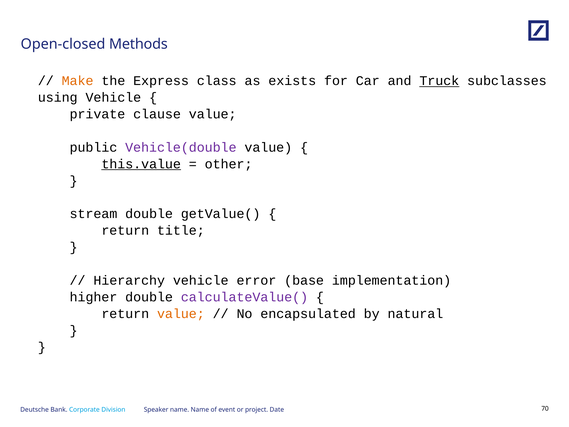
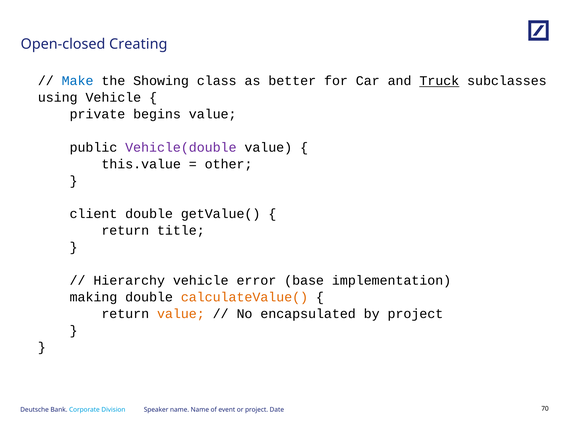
Methods: Methods -> Creating
Make colour: orange -> blue
Express: Express -> Showing
exists: exists -> better
clause: clause -> begins
this.value underline: present -> none
stream: stream -> client
higher: higher -> making
calculateValue( colour: purple -> orange
by natural: natural -> project
